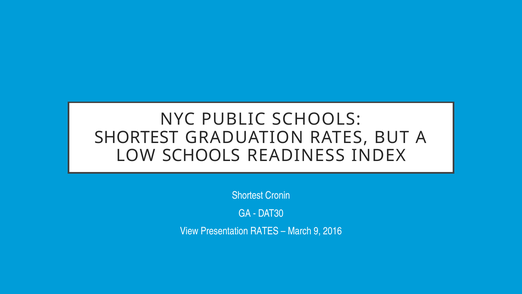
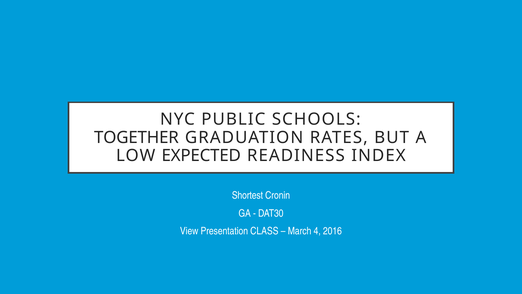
SHORTEST at (136, 137): SHORTEST -> TOGETHER
LOW SCHOOLS: SCHOOLS -> EXPECTED
Presentation RATES: RATES -> CLASS
9: 9 -> 4
